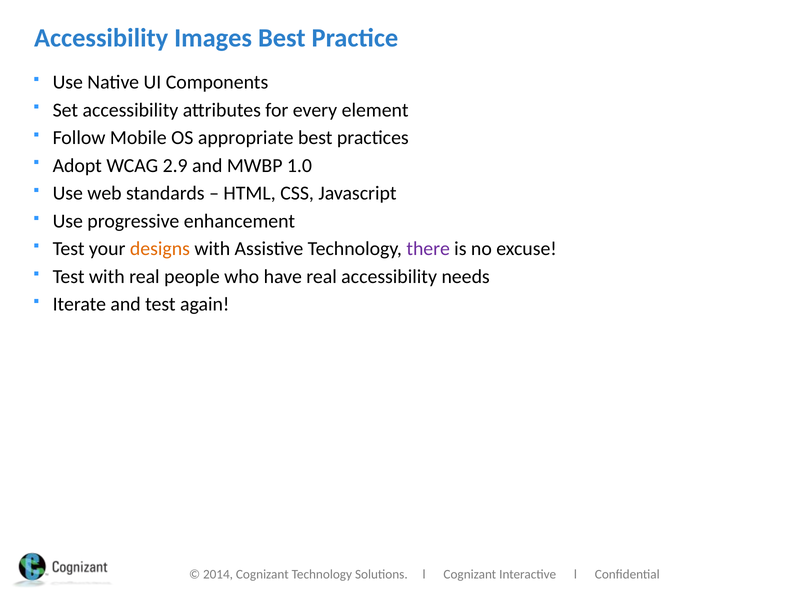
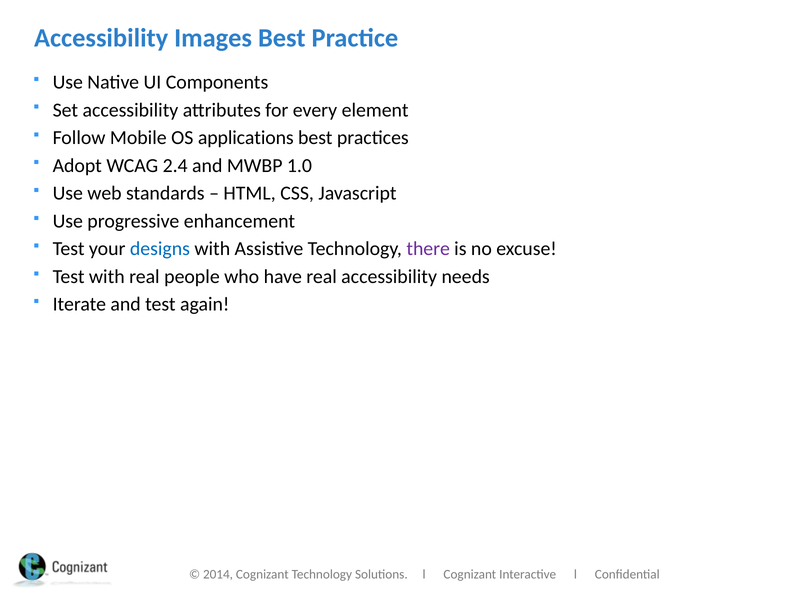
appropriate: appropriate -> applications
2.9: 2.9 -> 2.4
designs colour: orange -> blue
